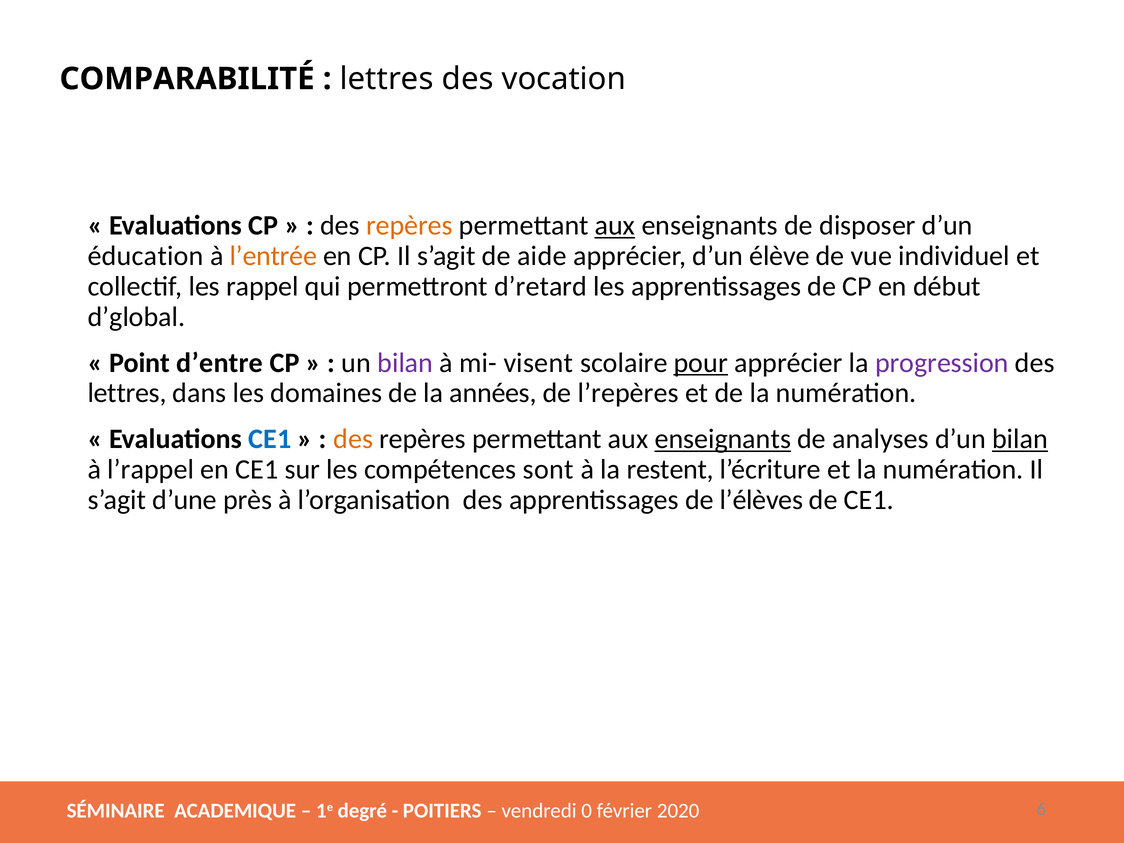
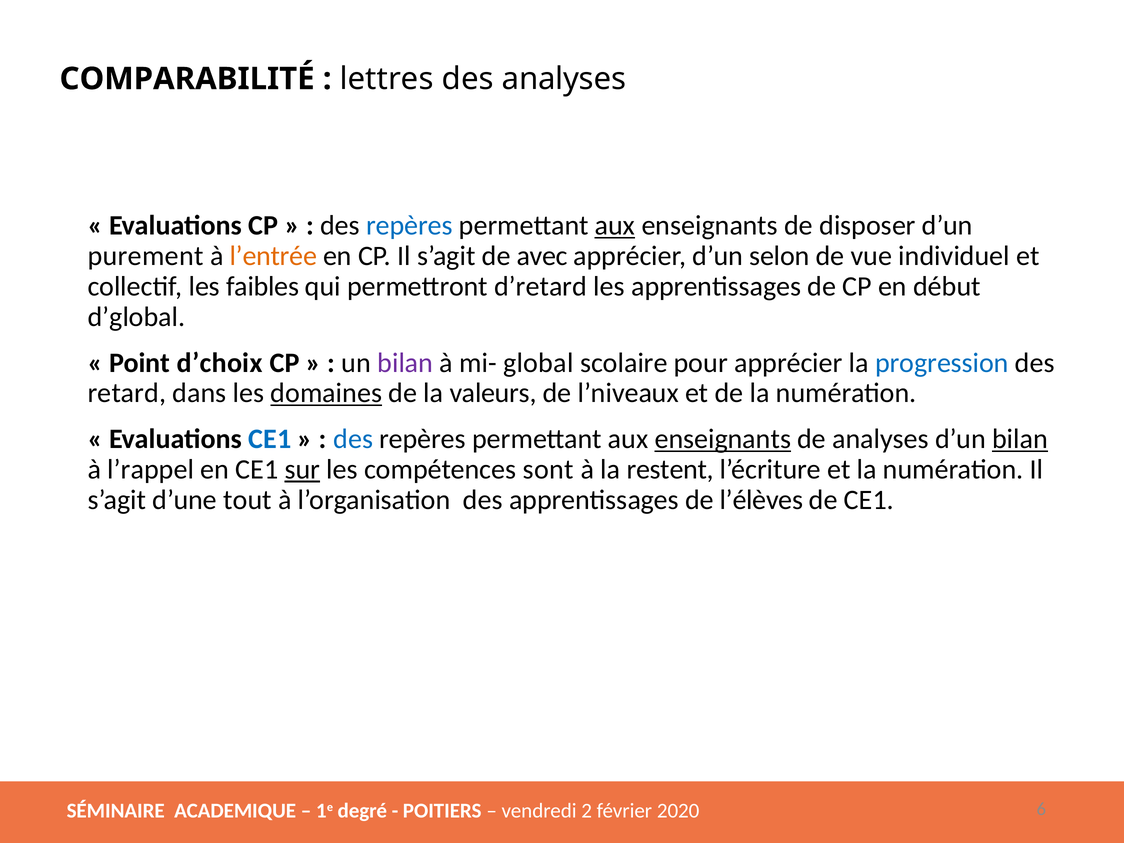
des vocation: vocation -> analyses
repères at (409, 226) colour: orange -> blue
éducation: éducation -> purement
aide: aide -> avec
élève: élève -> selon
rappel: rappel -> faibles
d’entre: d’entre -> d’choix
visent: visent -> global
pour underline: present -> none
progression colour: purple -> blue
lettres at (127, 393): lettres -> retard
domaines underline: none -> present
années: années -> valeurs
l’repères: l’repères -> l’niveaux
des at (353, 439) colour: orange -> blue
sur underline: none -> present
près: près -> tout
0: 0 -> 2
